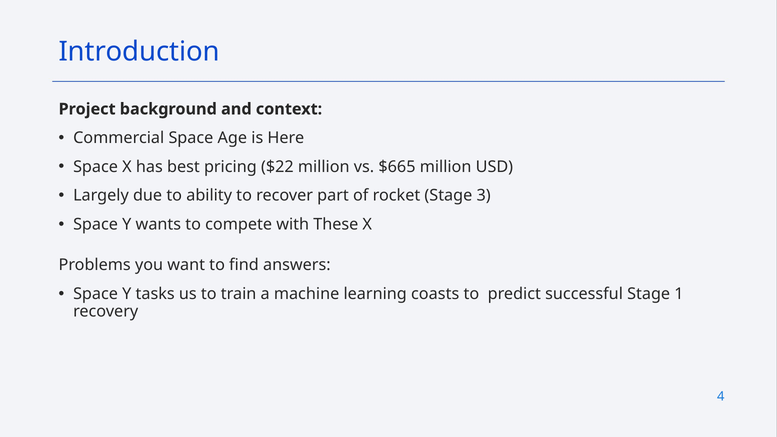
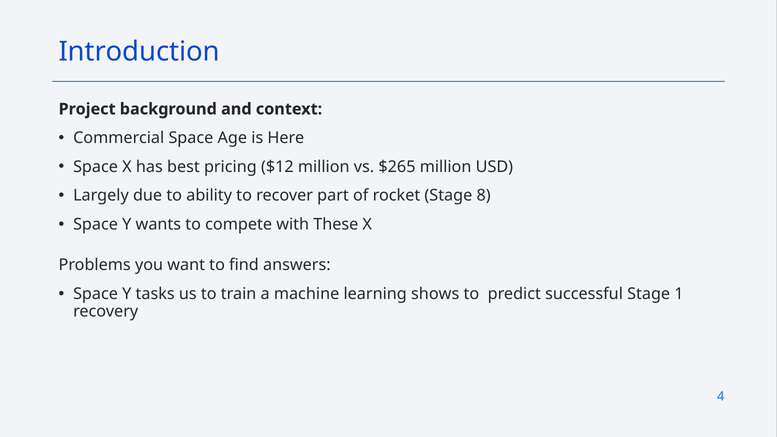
$22: $22 -> $12
$665: $665 -> $265
3: 3 -> 8
coasts: coasts -> shows
